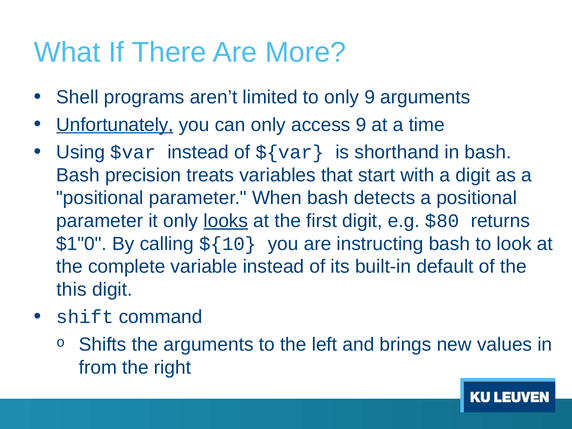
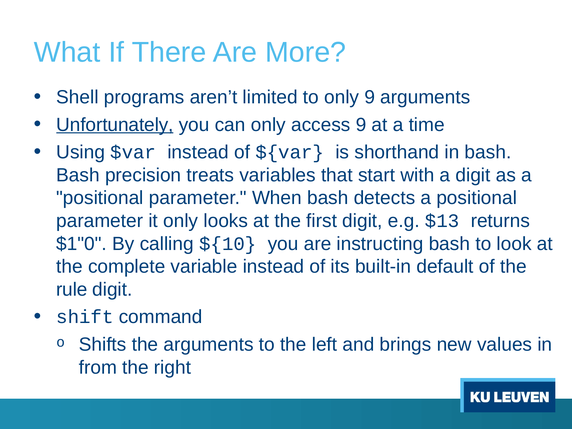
looks underline: present -> none
$80: $80 -> $13
this: this -> rule
